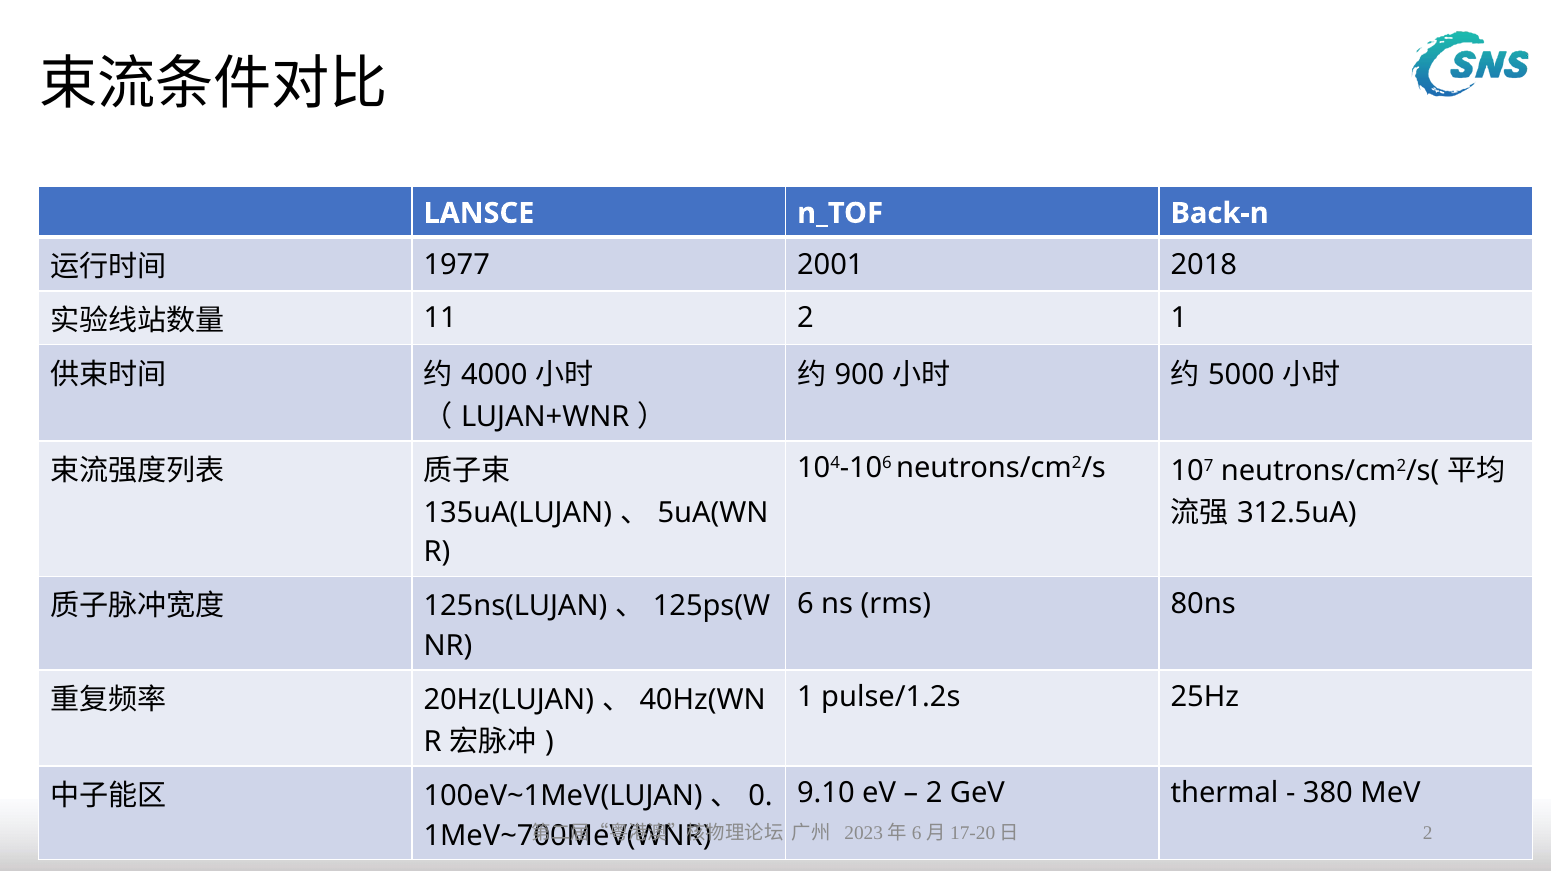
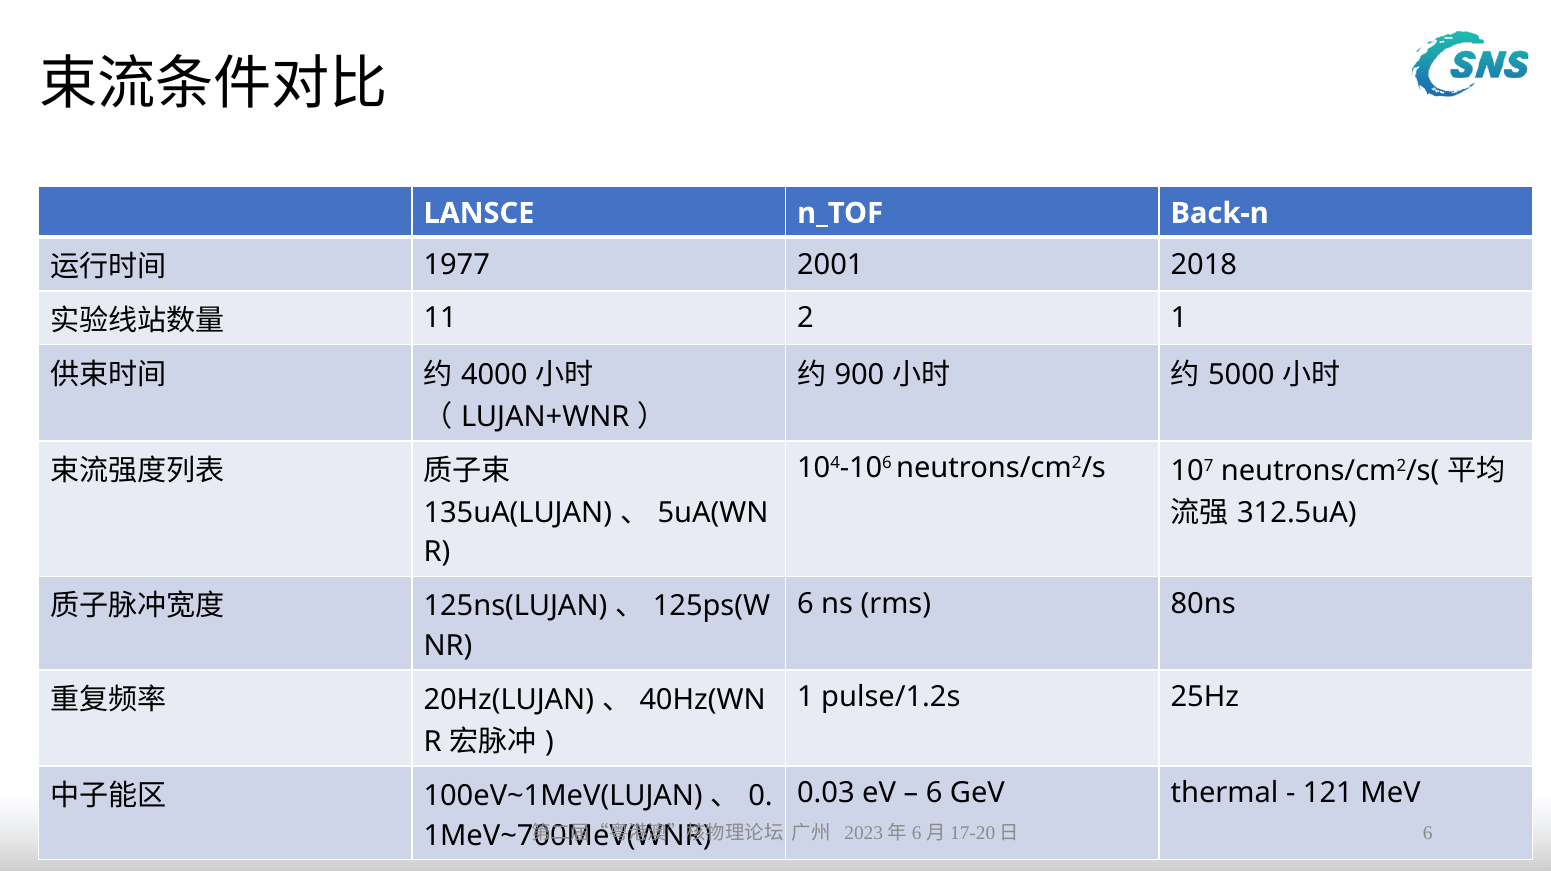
9.10: 9.10 -> 0.03
2 at (934, 794): 2 -> 6
380: 380 -> 121
2 at (1428, 833): 2 -> 6
